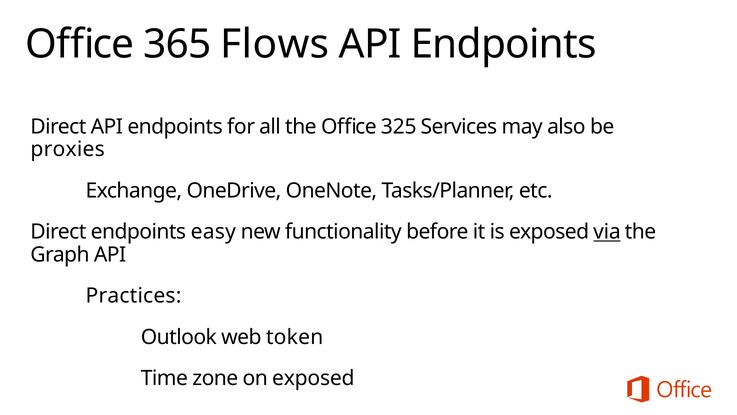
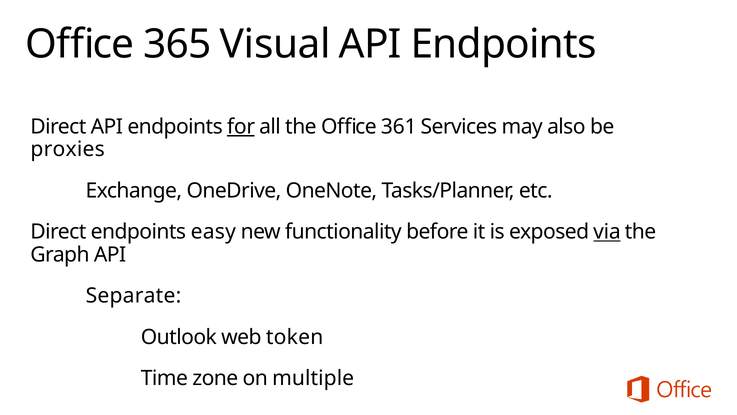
Flows: Flows -> Visual
for underline: none -> present
325: 325 -> 361
Practices: Practices -> Separate
on exposed: exposed -> multiple
